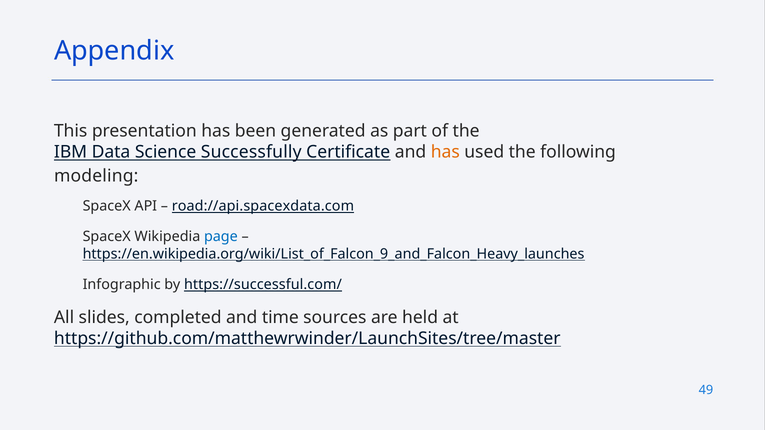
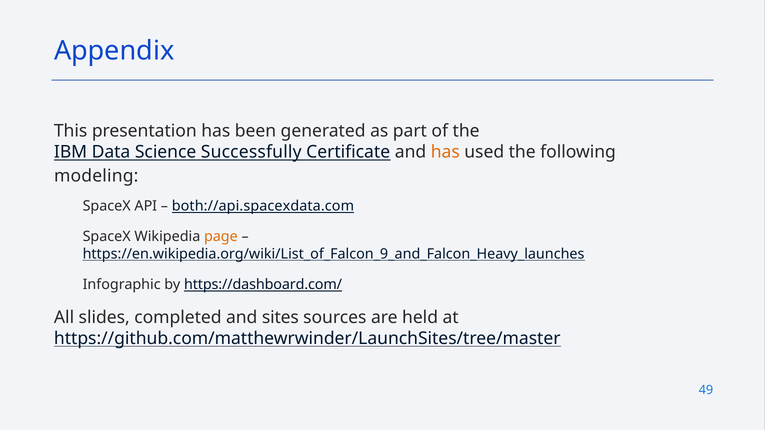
road://api.spacexdata.com: road://api.spacexdata.com -> both://api.spacexdata.com
page colour: blue -> orange
https://successful.com/: https://successful.com/ -> https://dashboard.com/
time: time -> sites
